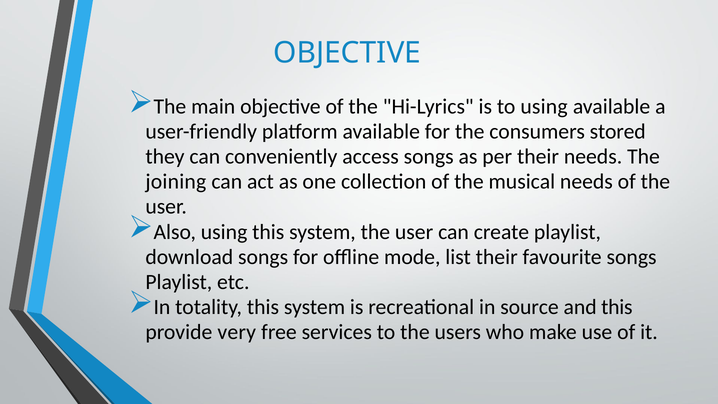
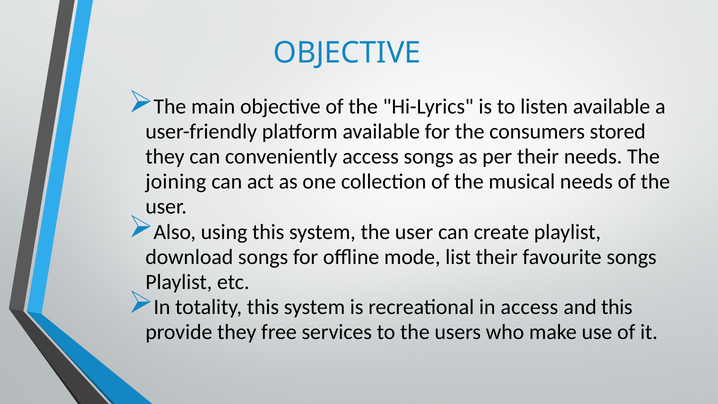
to using: using -> listen
in source: source -> access
provide very: very -> they
